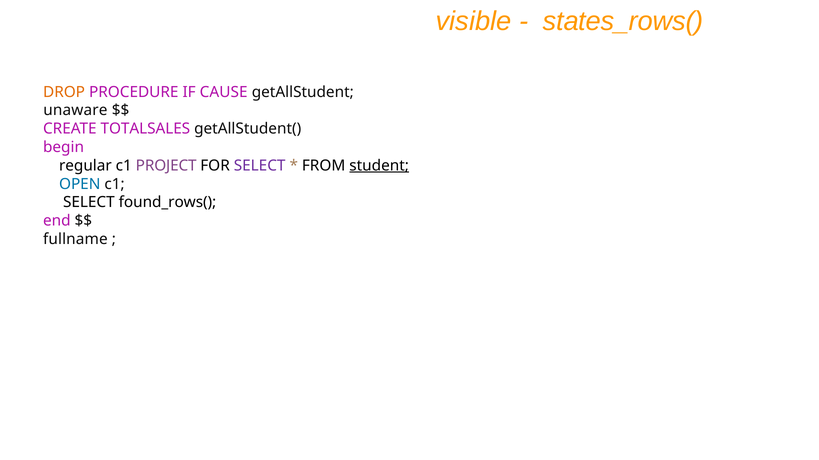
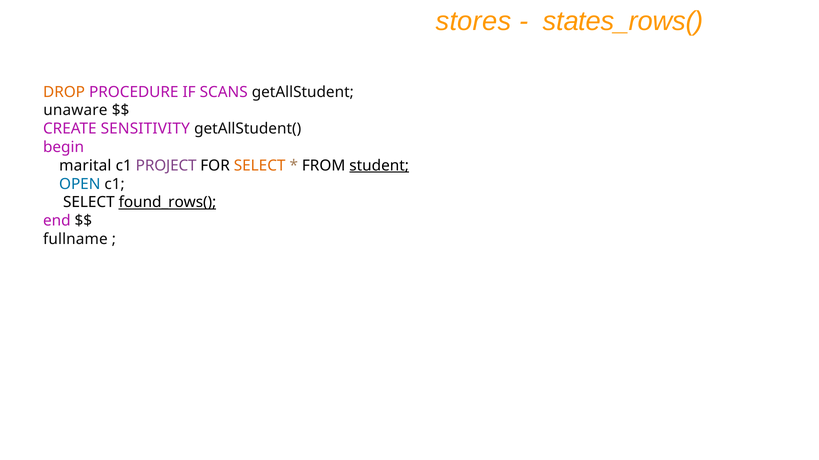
visible: visible -> stores
CAUSE: CAUSE -> SCANS
TOTALSALES: TOTALSALES -> SENSITIVITY
regular: regular -> marital
SELECT at (260, 166) colour: purple -> orange
found_rows( underline: none -> present
